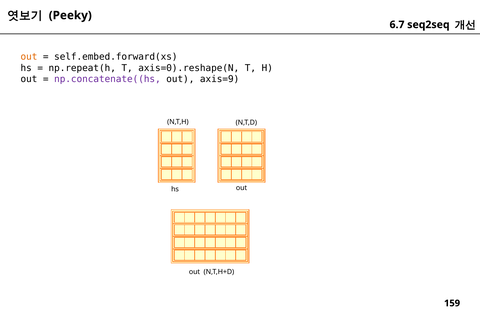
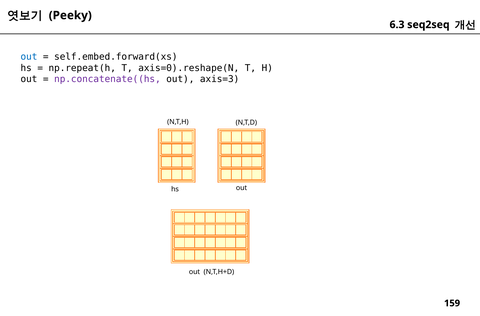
6.7: 6.7 -> 6.3
out at (29, 57) colour: orange -> blue
axis=9: axis=9 -> axis=3
